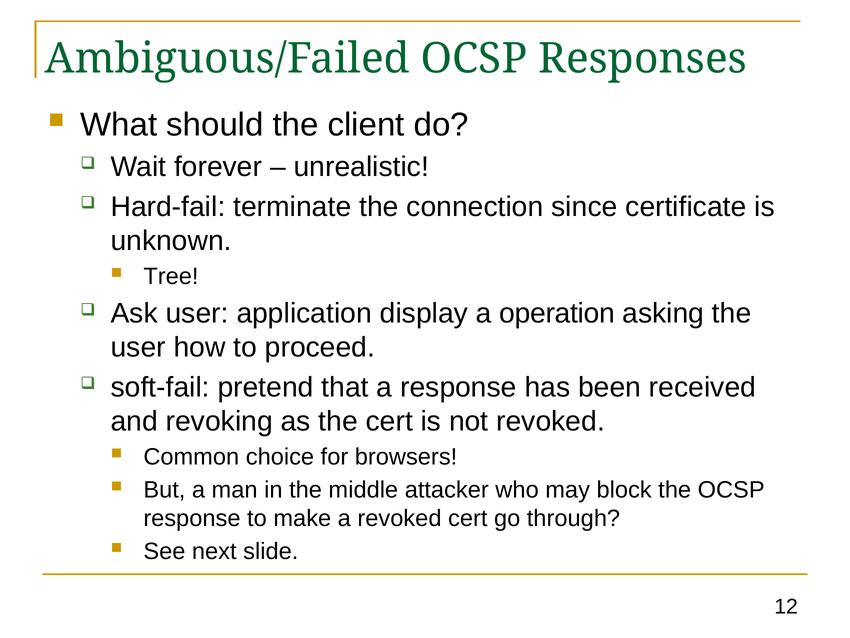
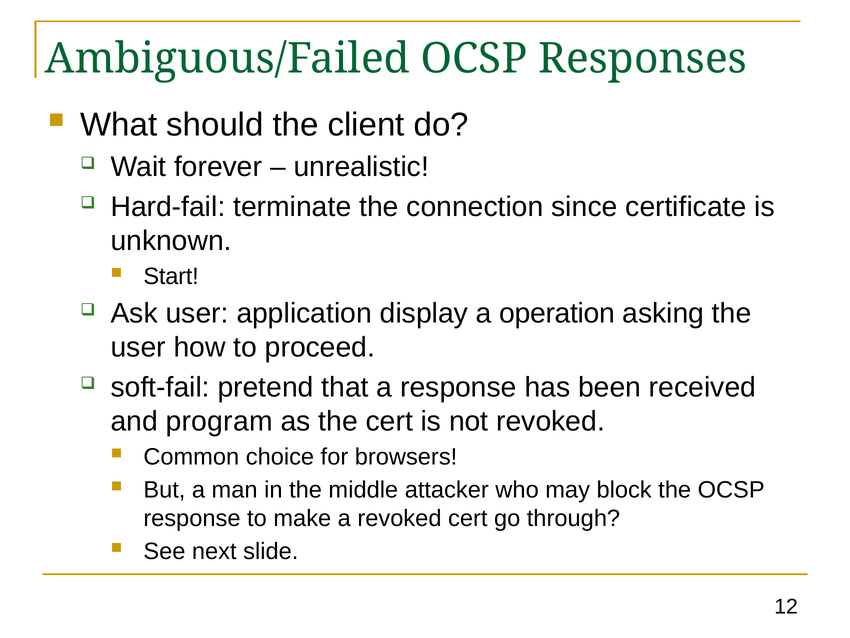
Tree: Tree -> Start
revoking: revoking -> program
